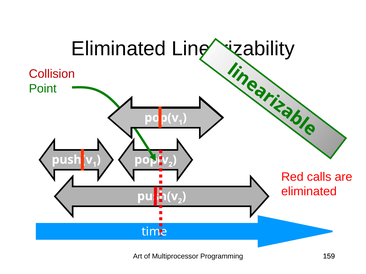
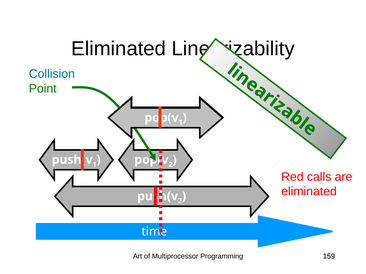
Collision colour: red -> blue
